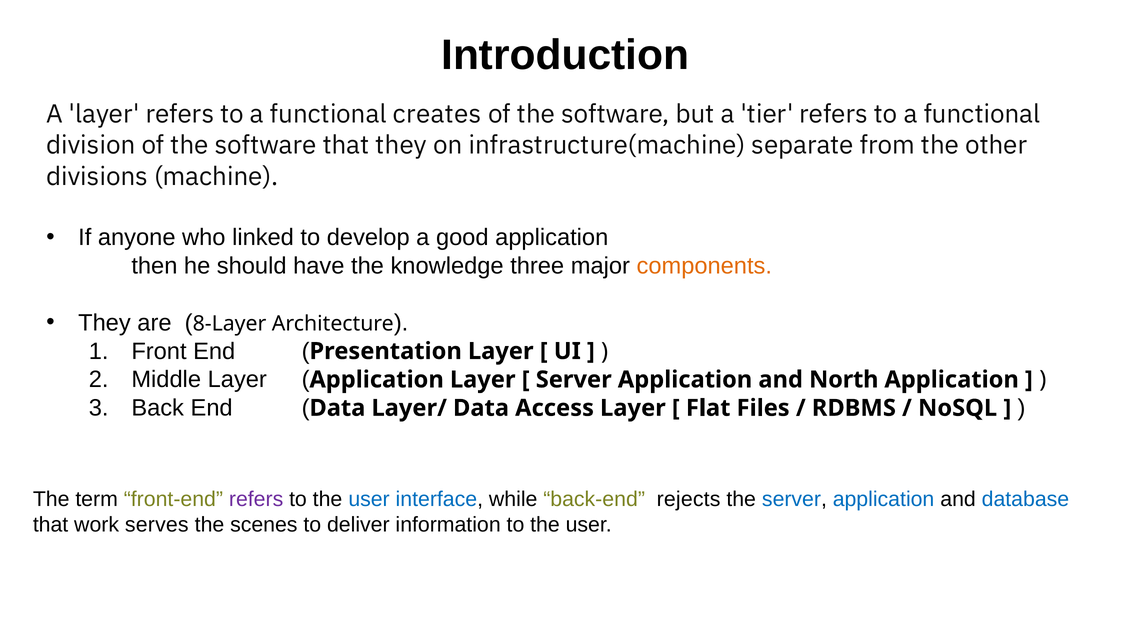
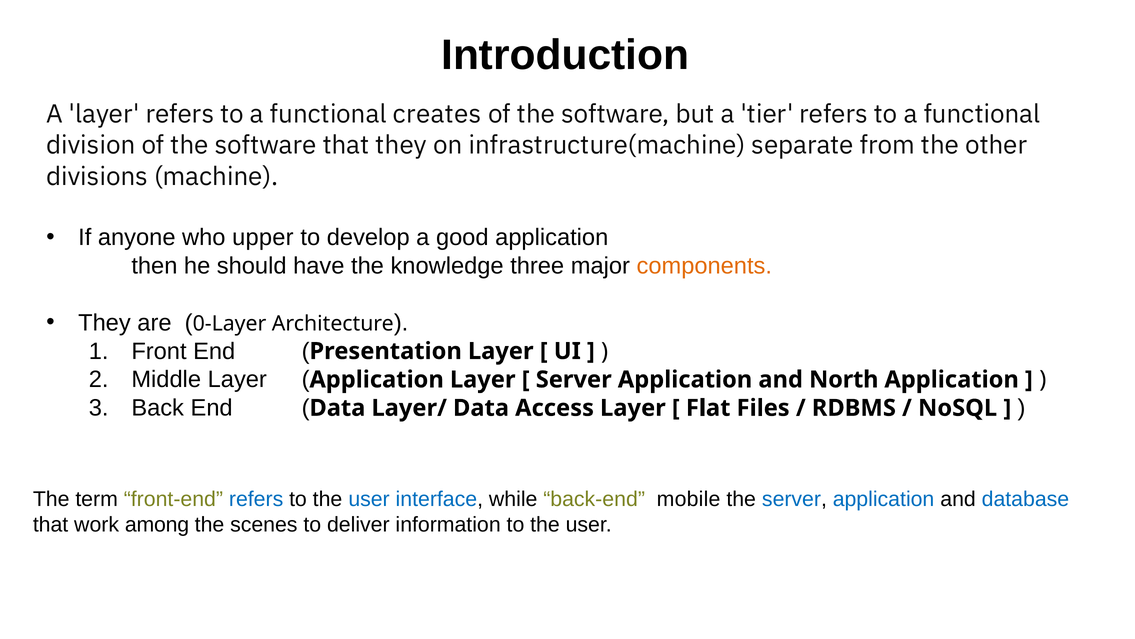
linked: linked -> upper
8-Layer: 8-Layer -> 0-Layer
refers at (256, 499) colour: purple -> blue
rejects: rejects -> mobile
serves: serves -> among
